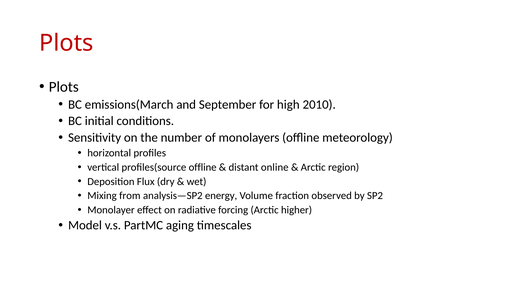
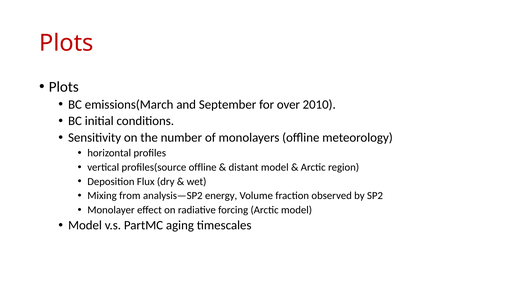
high: high -> over
distant online: online -> model
Arctic higher: higher -> model
